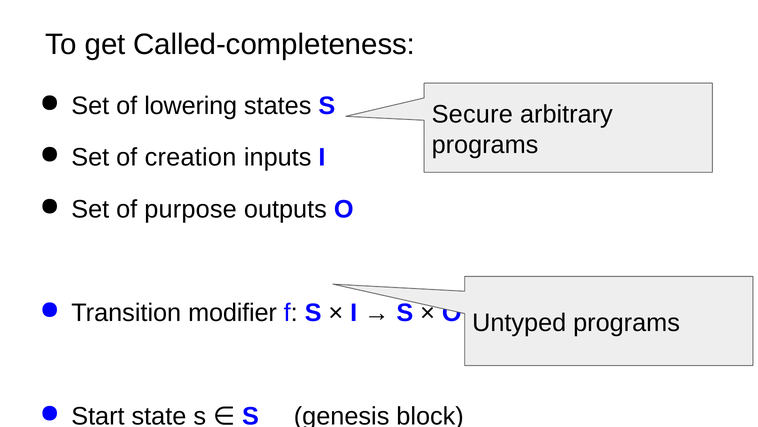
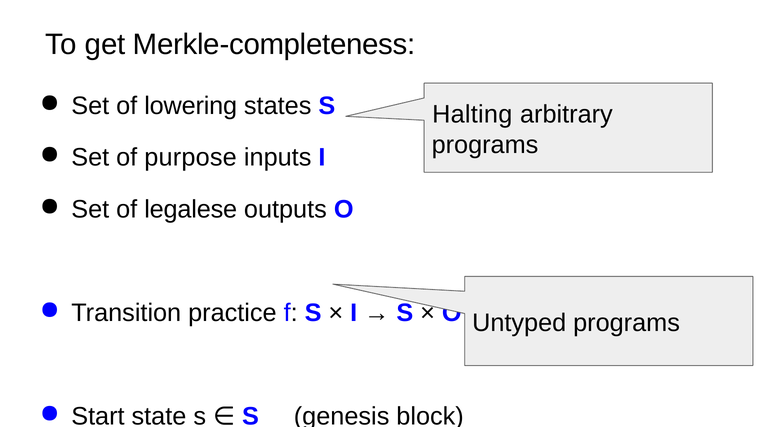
Called-completeness: Called-completeness -> Merkle-completeness
Secure: Secure -> Halting
creation: creation -> purpose
purpose: purpose -> legalese
modifier: modifier -> practice
